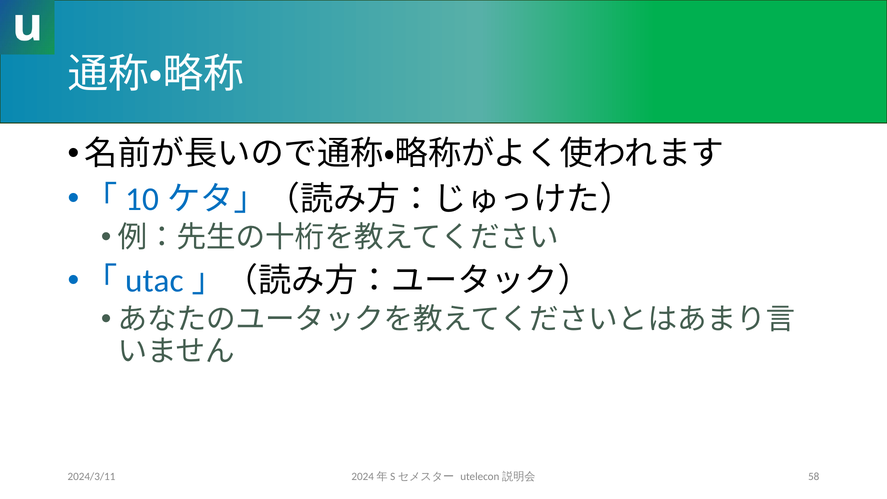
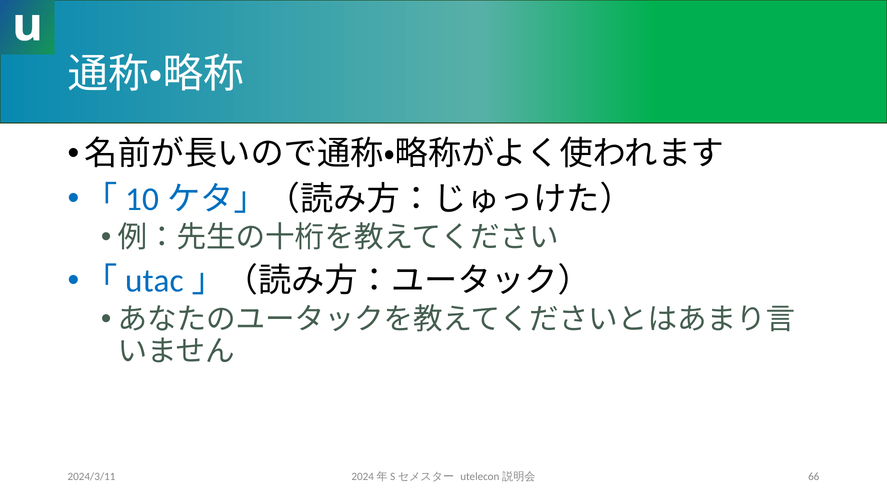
58: 58 -> 66
